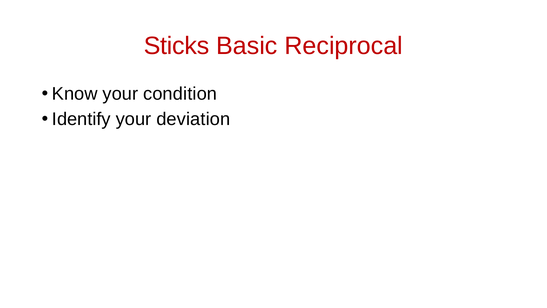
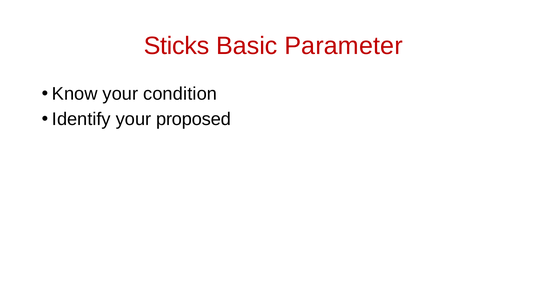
Reciprocal: Reciprocal -> Parameter
deviation: deviation -> proposed
